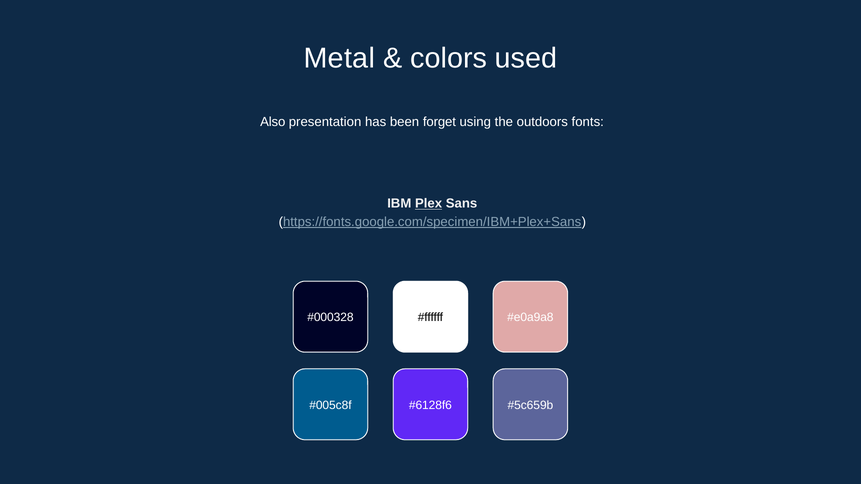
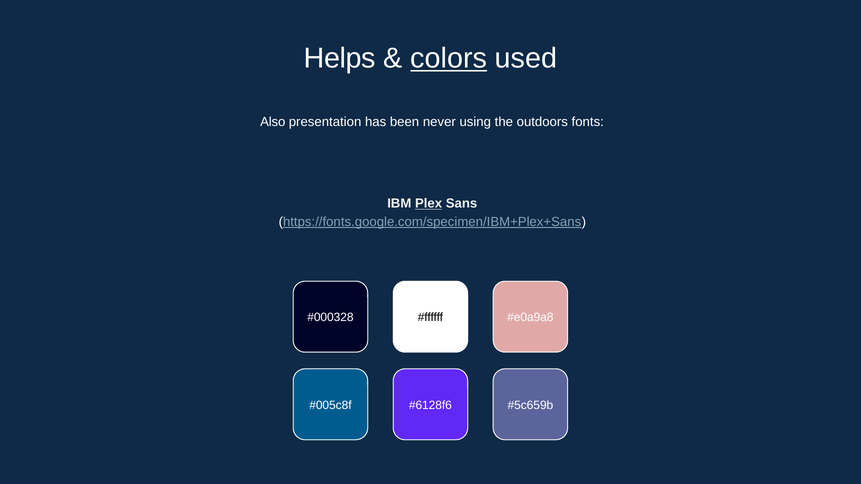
Metal: Metal -> Helps
colors underline: none -> present
forget: forget -> never
